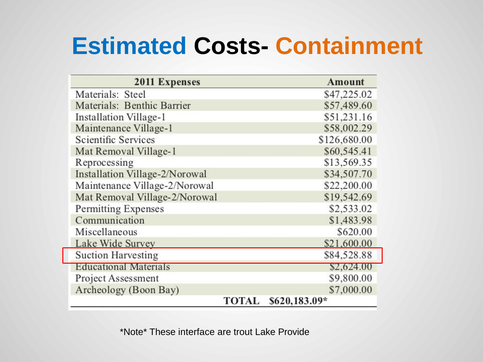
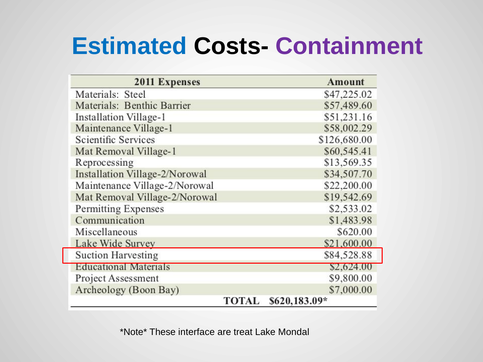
Containment colour: orange -> purple
trout: trout -> treat
Provide: Provide -> Mondal
